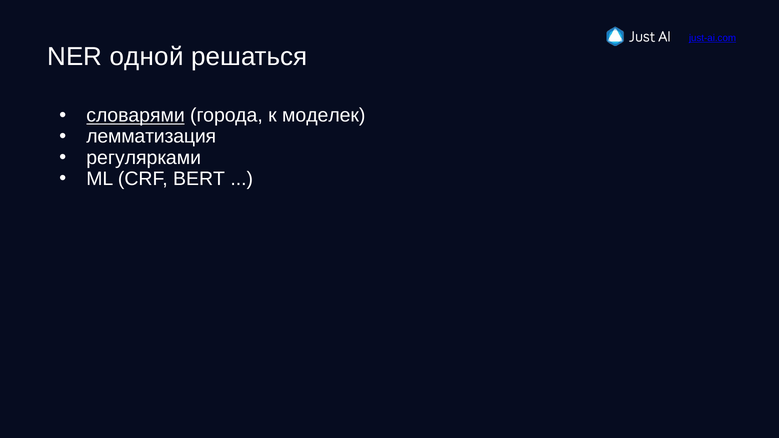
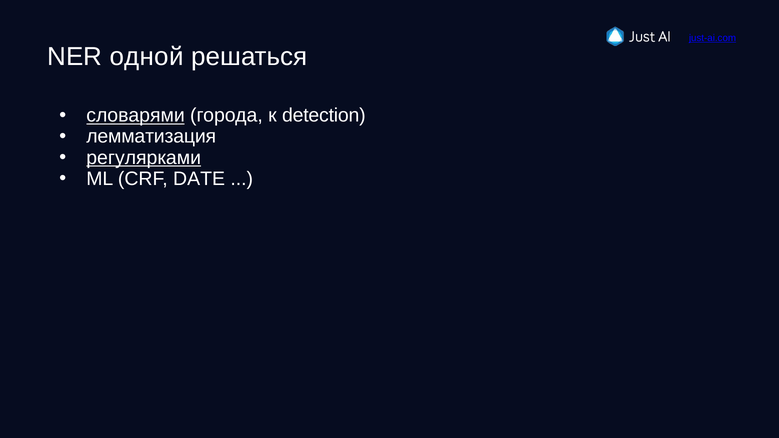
моделек: моделек -> detection
регулярками underline: none -> present
BERT: BERT -> DATE
